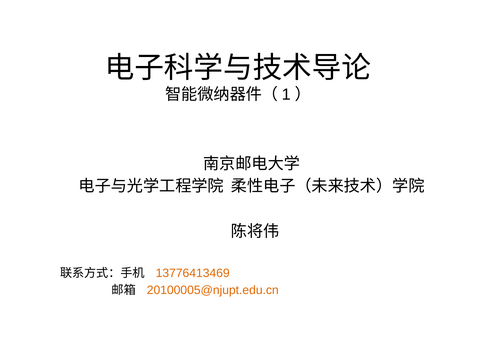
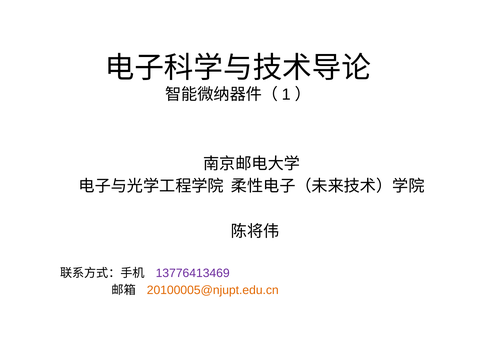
13776413469 colour: orange -> purple
